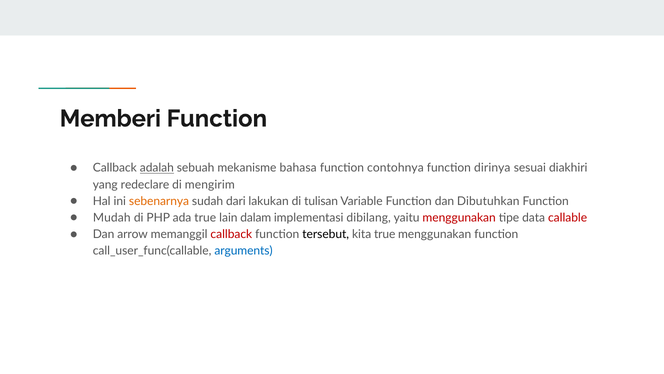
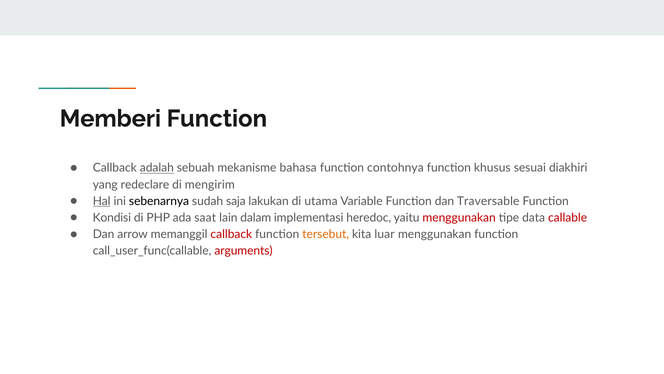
dirinya: dirinya -> khusus
Hal underline: none -> present
sebenarnya colour: orange -> black
dari: dari -> saja
tulisan: tulisan -> utama
Dibutuhkan: Dibutuhkan -> Traversable
Mudah: Mudah -> Kondisi
ada true: true -> saat
dibilang: dibilang -> heredoc
tersebut colour: black -> orange
kita true: true -> luar
arguments colour: blue -> red
